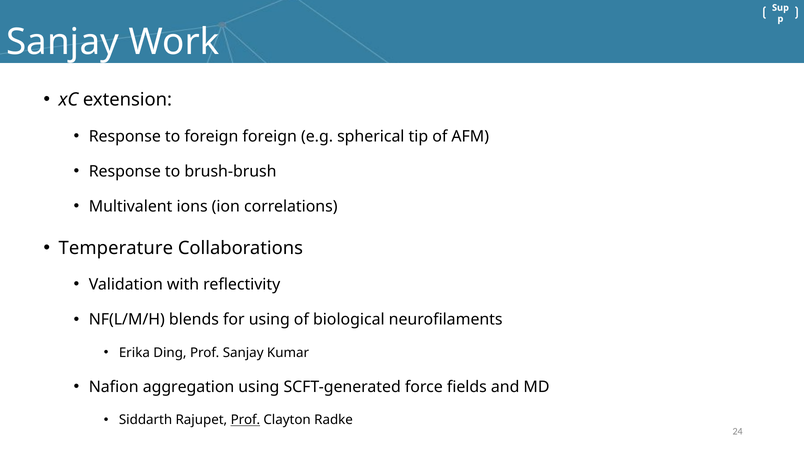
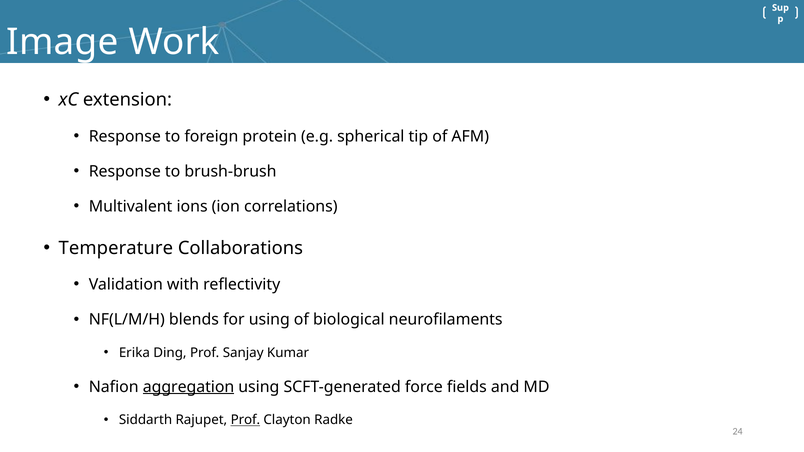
Sanjay at (63, 42): Sanjay -> Image
foreign foreign: foreign -> protein
aggregation underline: none -> present
